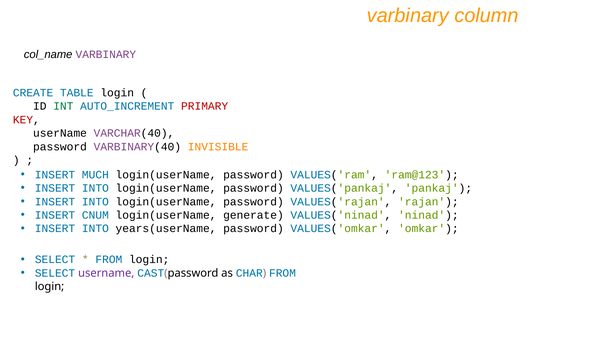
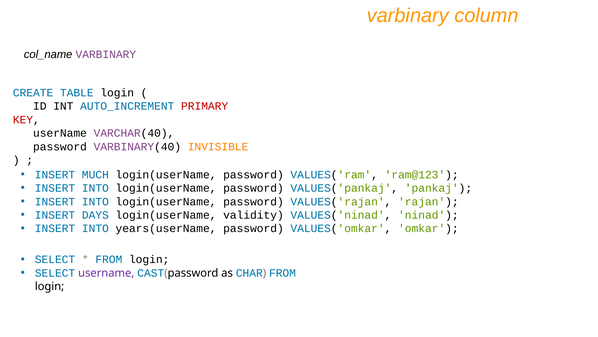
INT colour: green -> black
CNUM: CNUM -> DAYS
generate: generate -> validity
